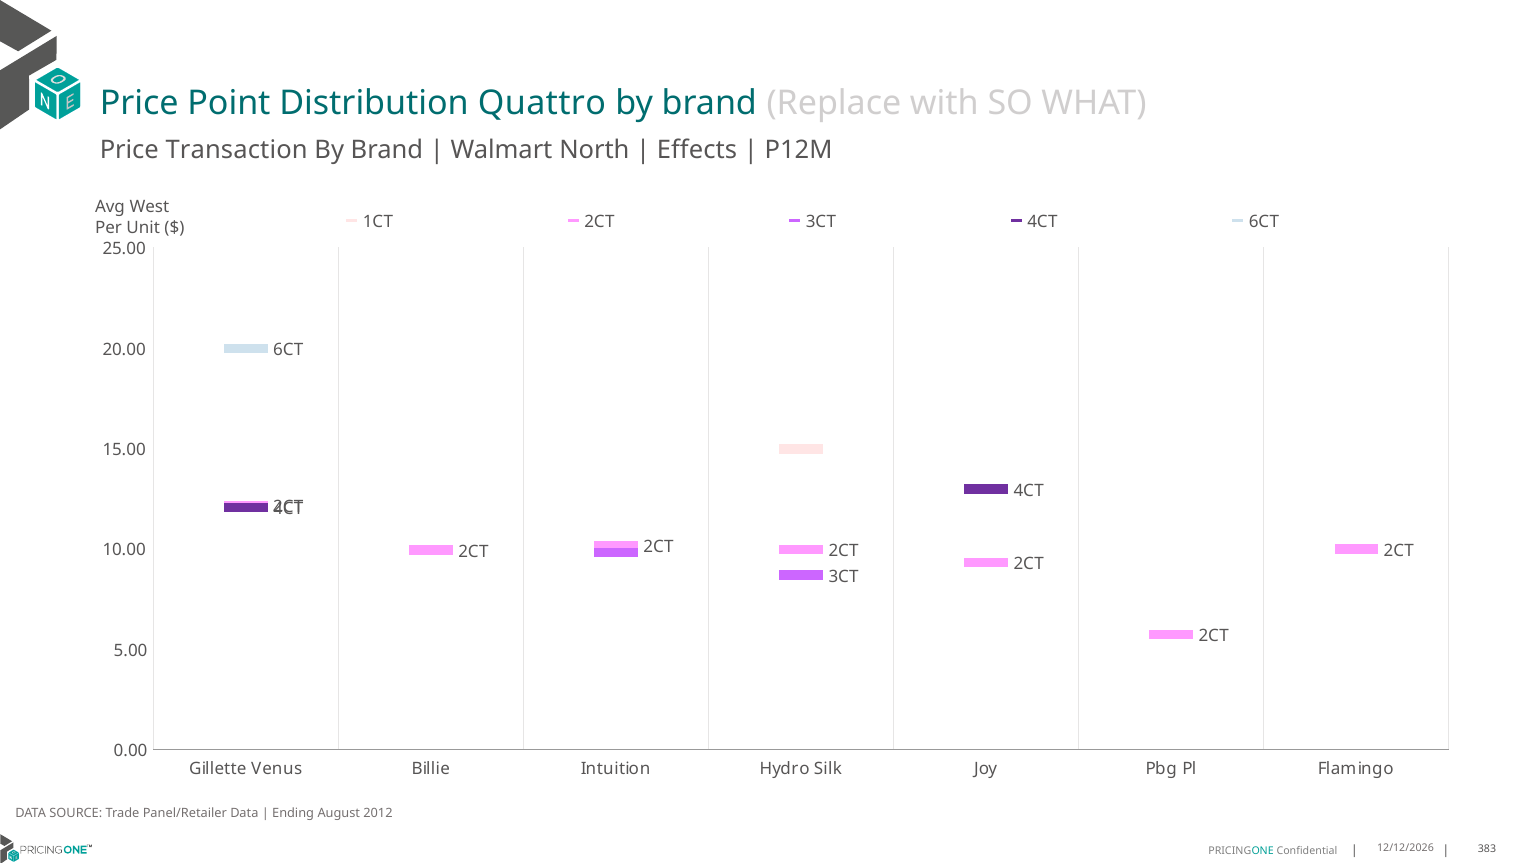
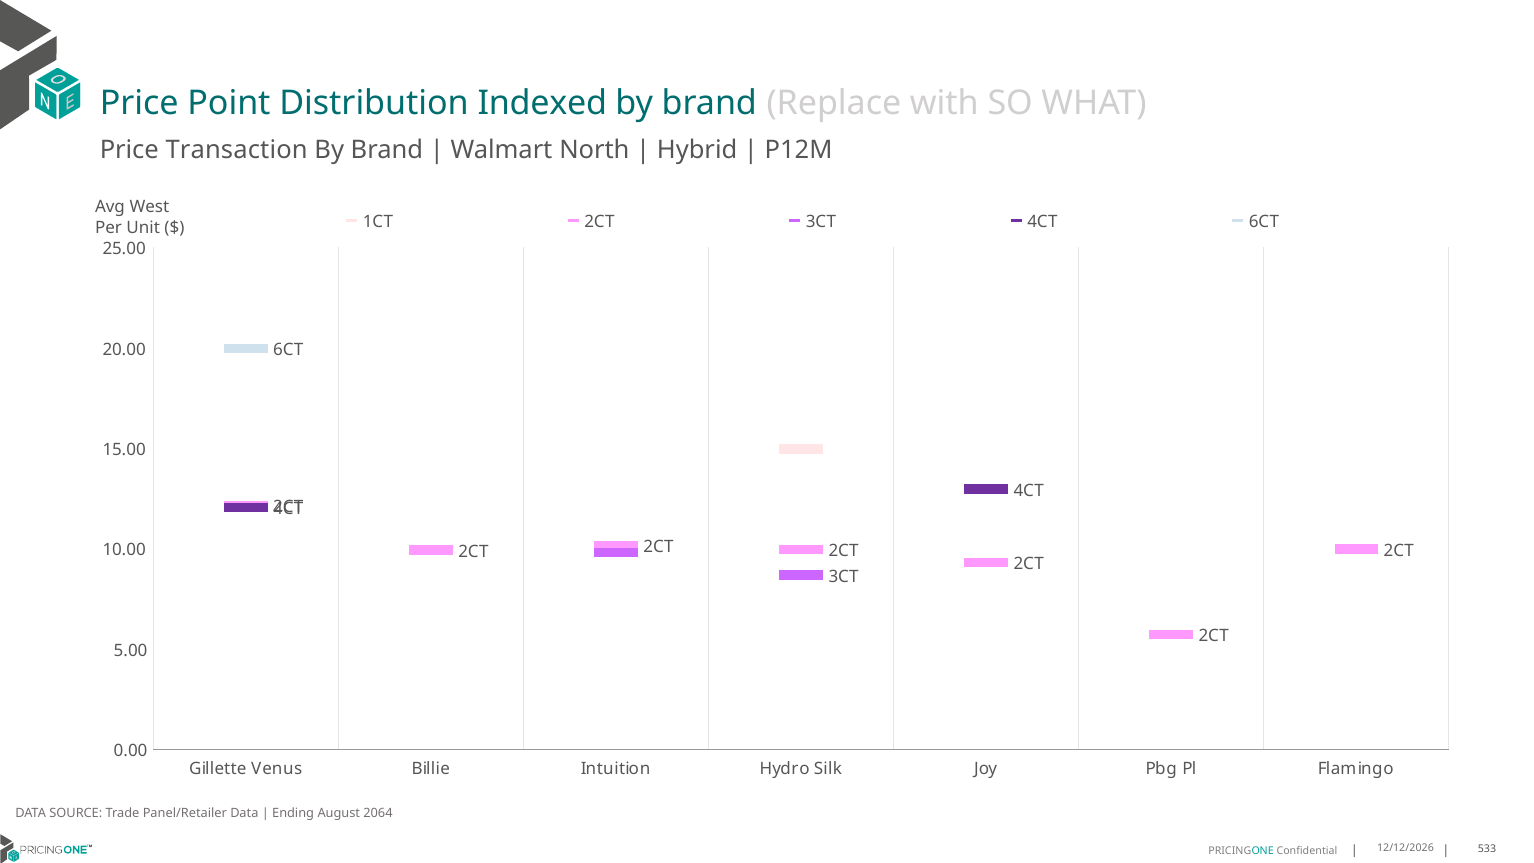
Quattro: Quattro -> Indexed
Effects: Effects -> Hybrid
2012: 2012 -> 2064
383: 383 -> 533
